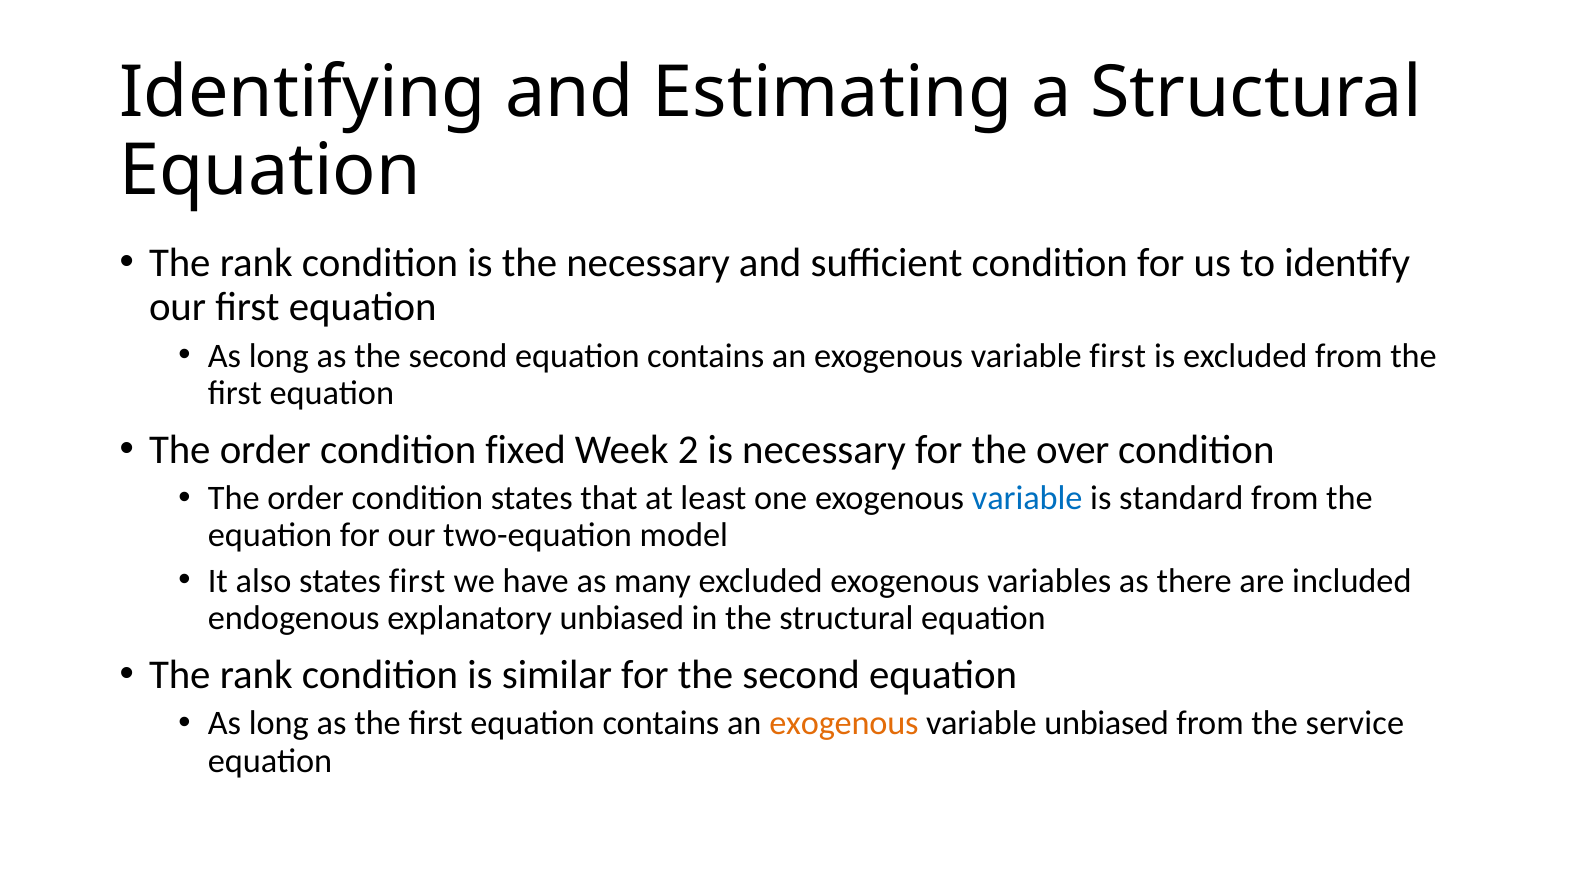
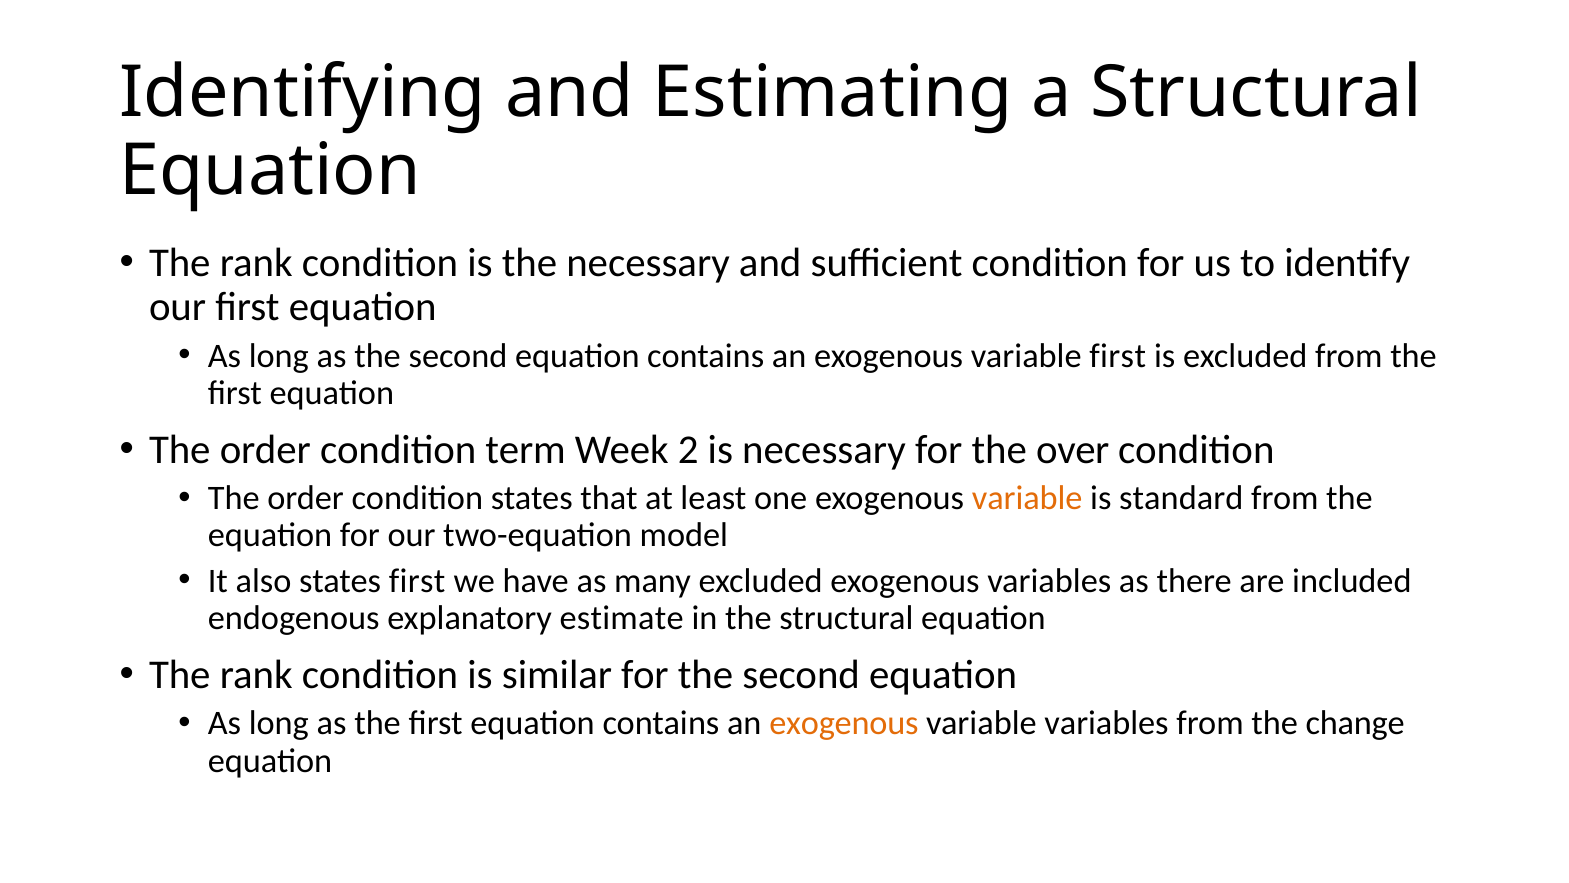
fixed: fixed -> term
variable at (1027, 498) colour: blue -> orange
explanatory unbiased: unbiased -> estimate
variable unbiased: unbiased -> variables
service: service -> change
